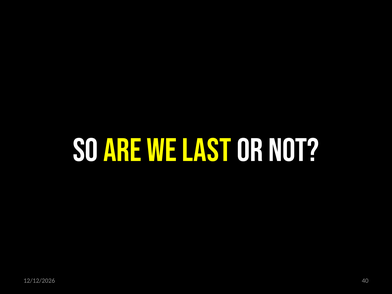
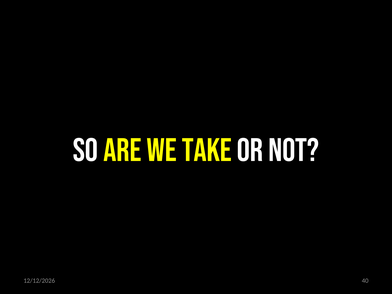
LAST: LAST -> TAKE
